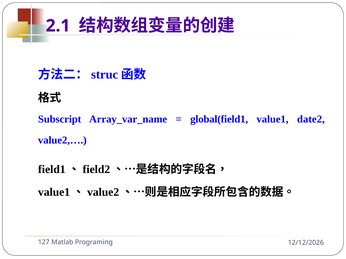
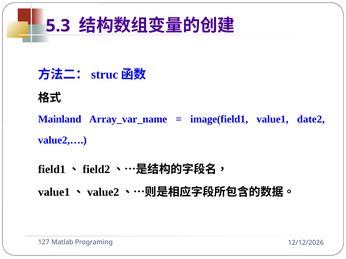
2.1: 2.1 -> 5.3
Subscript: Subscript -> Mainland
global(field1: global(field1 -> image(field1
